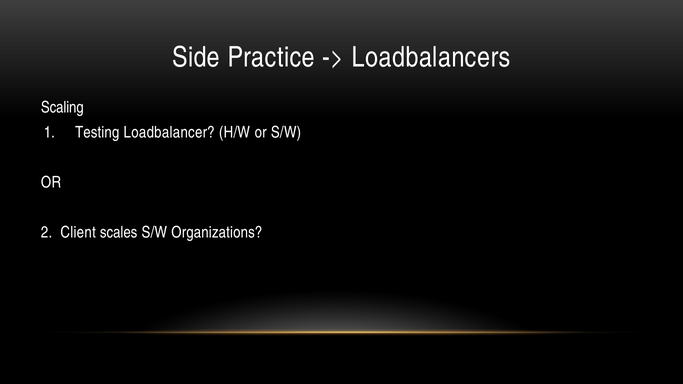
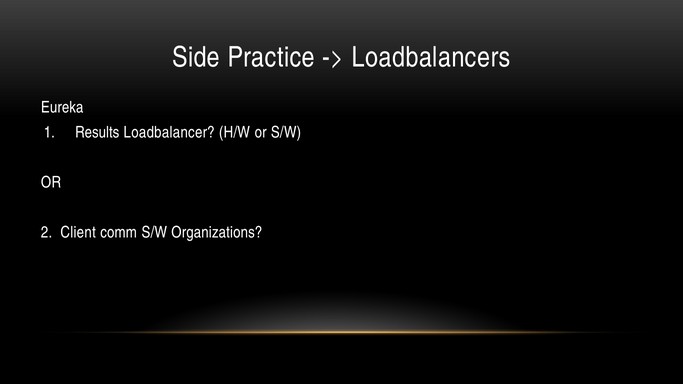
Scaling: Scaling -> Eureka
Testing: Testing -> Results
scales: scales -> comm
